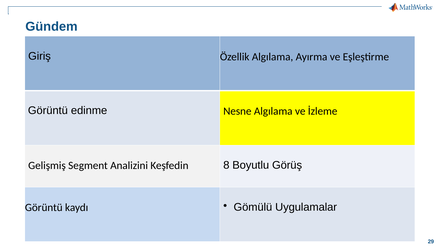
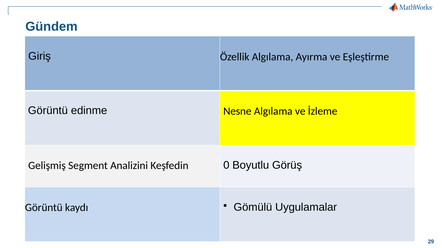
8: 8 -> 0
